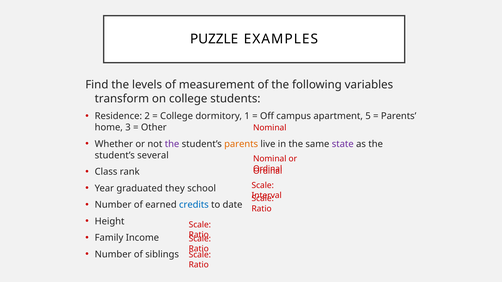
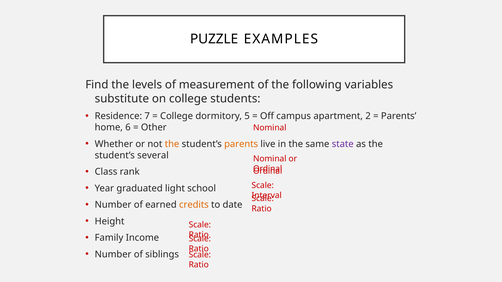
transform: transform -> substitute
2: 2 -> 7
1: 1 -> 5
5: 5 -> 2
3: 3 -> 6
the at (172, 144) colour: purple -> orange
they: they -> light
credits colour: blue -> orange
